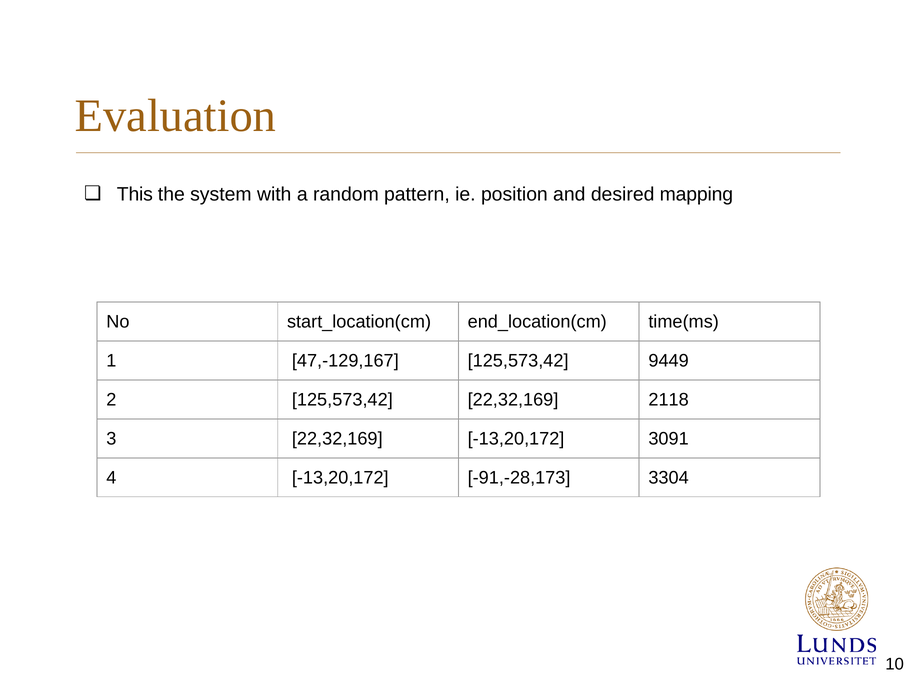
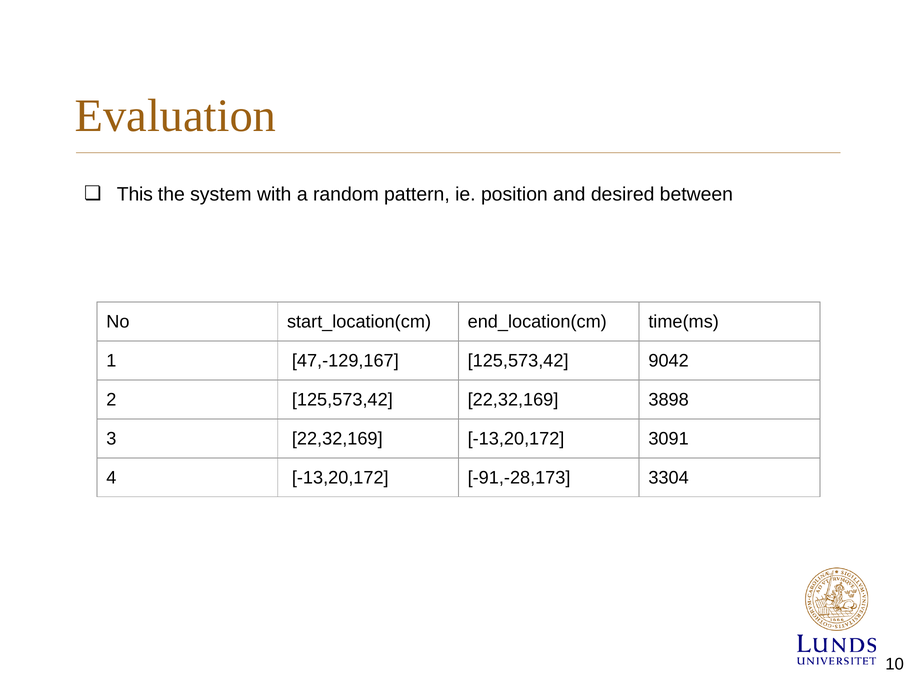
mapping: mapping -> between
9449: 9449 -> 9042
2118: 2118 -> 3898
